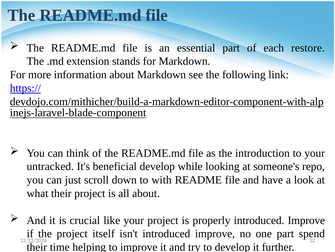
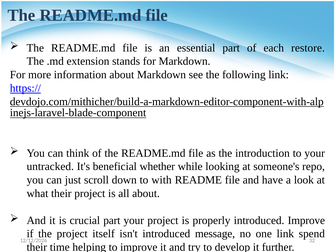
beneficial develop: develop -> whether
crucial like: like -> part
isn't introduced improve: improve -> message
one part: part -> link
